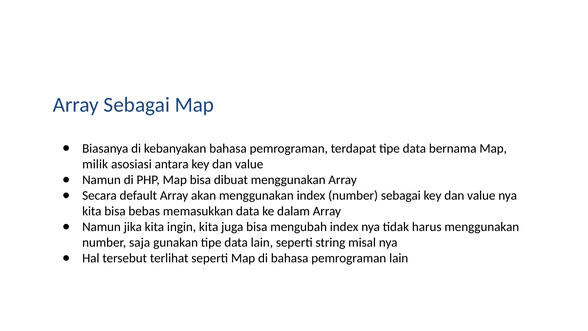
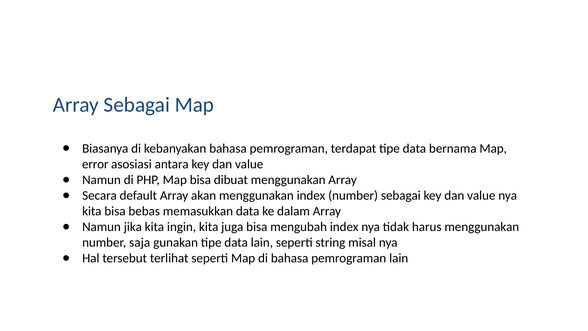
milik: milik -> error
